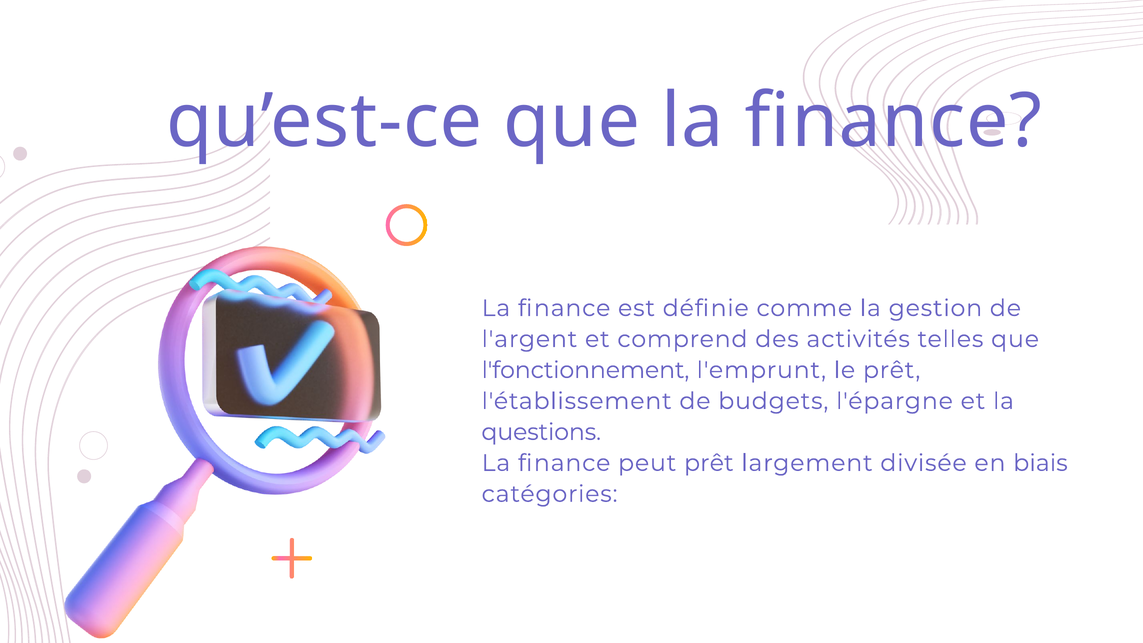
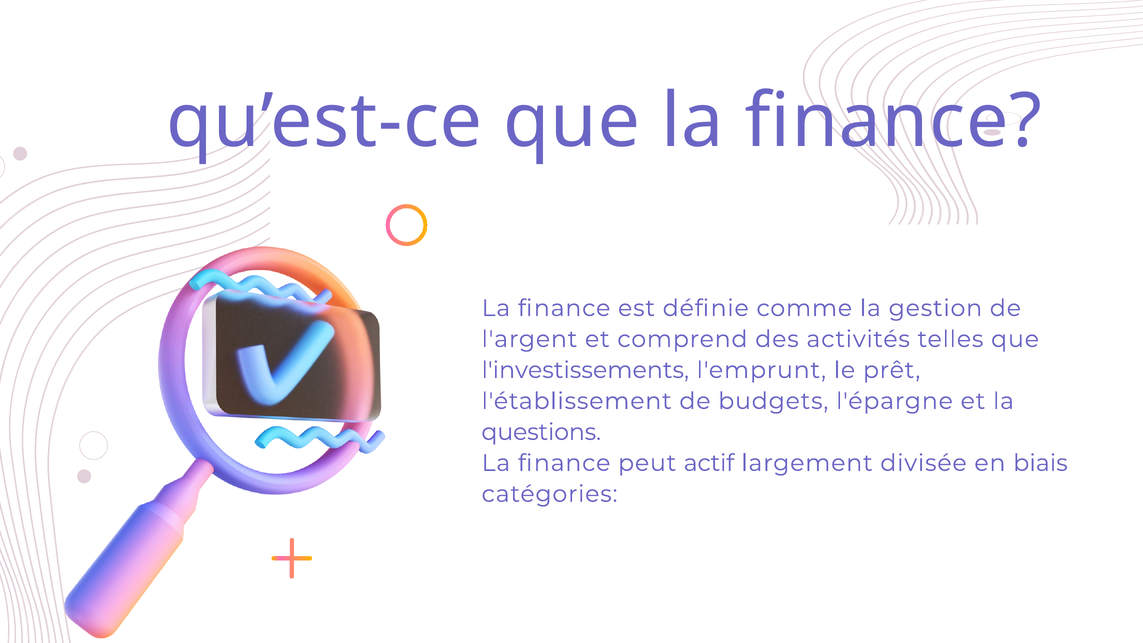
l'fonctionnement: l'fonctionnement -> l'investissements
peut prêt: prêt -> actif
